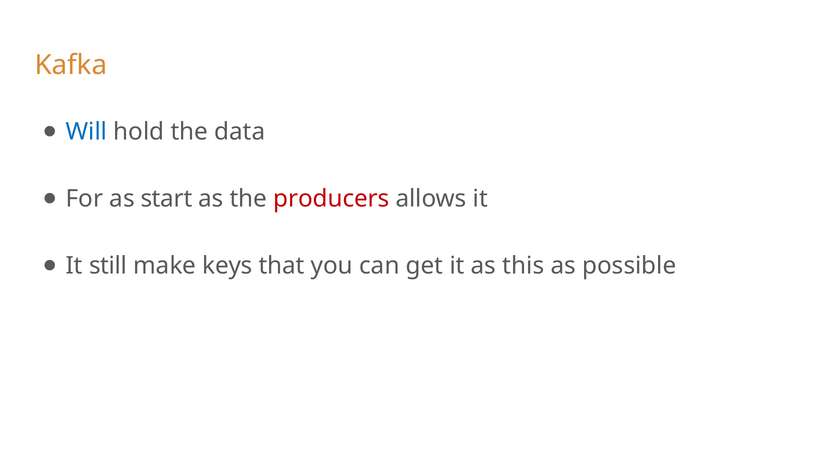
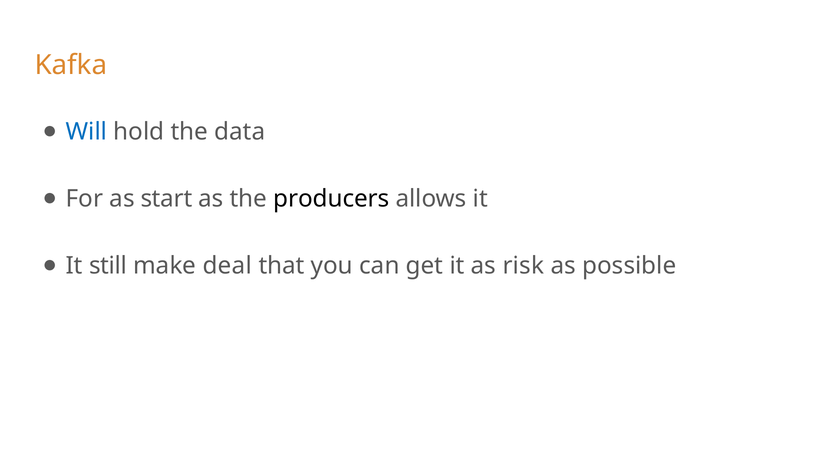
producers colour: red -> black
keys: keys -> deal
this: this -> risk
